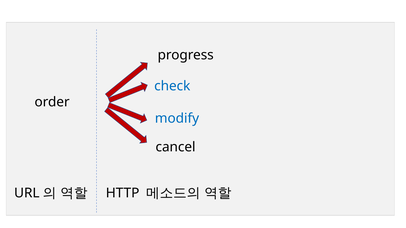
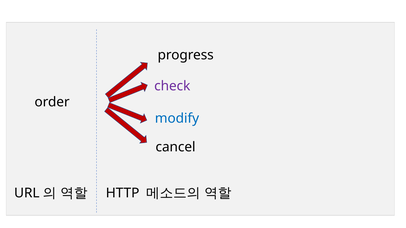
check colour: blue -> purple
